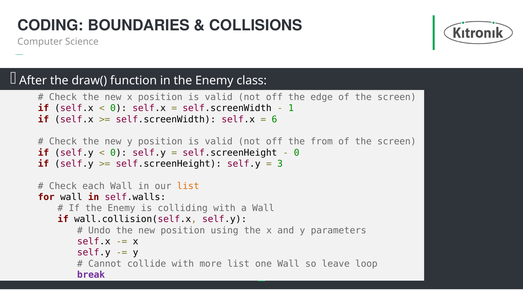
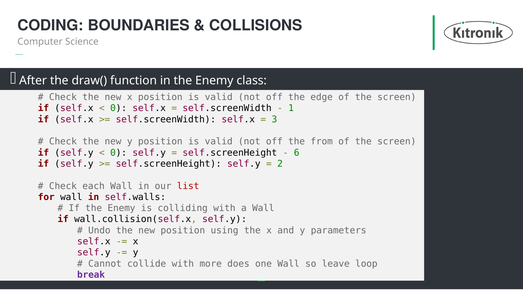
6: 6 -> 3
0 at (297, 153): 0 -> 6
3: 3 -> 2
list at (188, 186) colour: orange -> red
more list: list -> does
